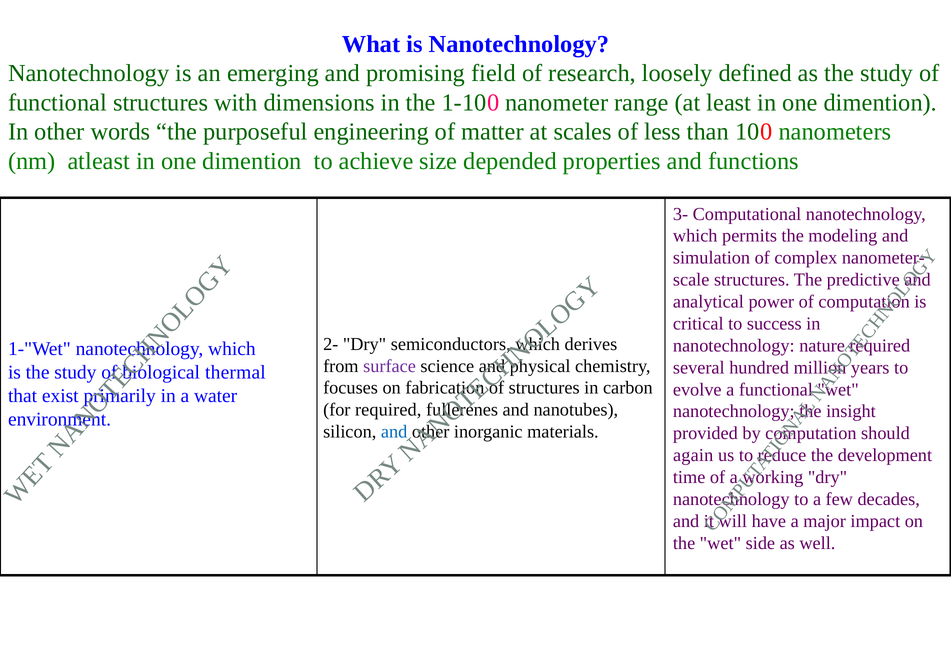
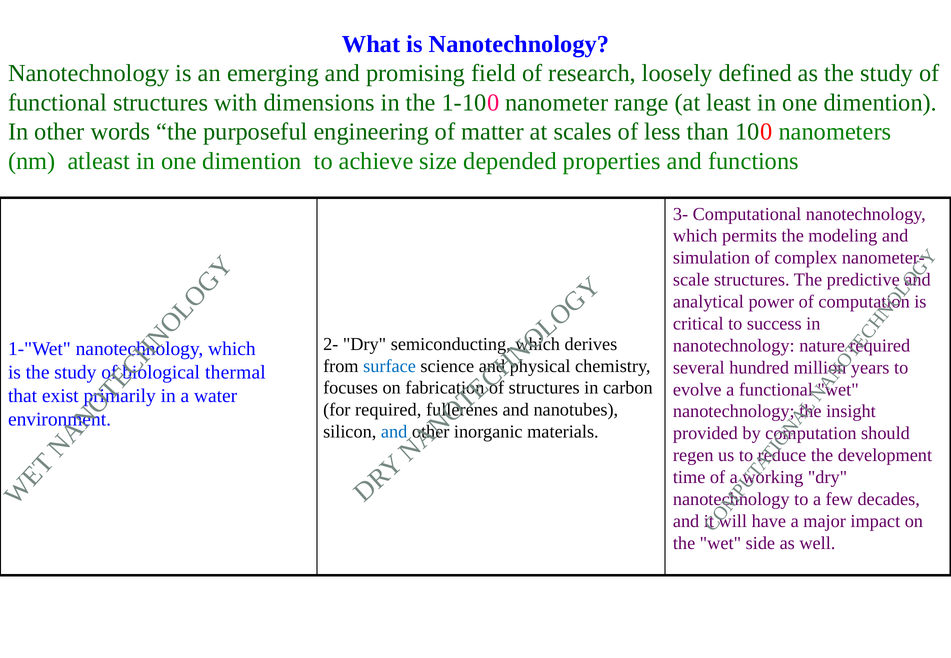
semiconductors: semiconductors -> semiconducting
surface colour: purple -> blue
again: again -> regen
